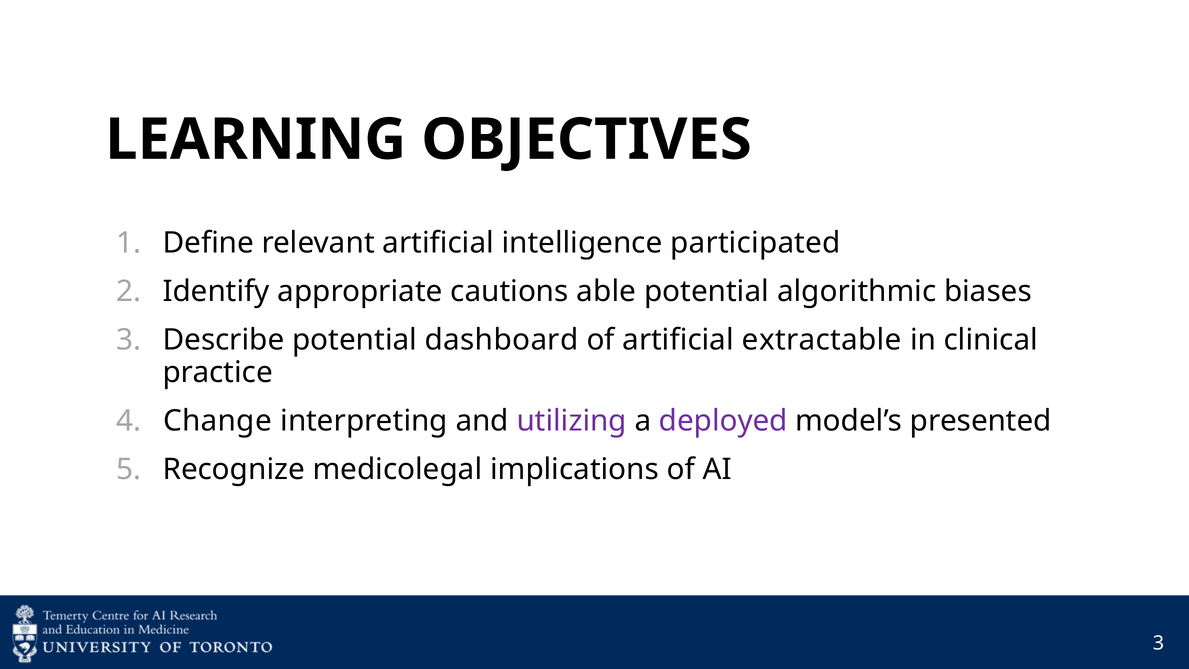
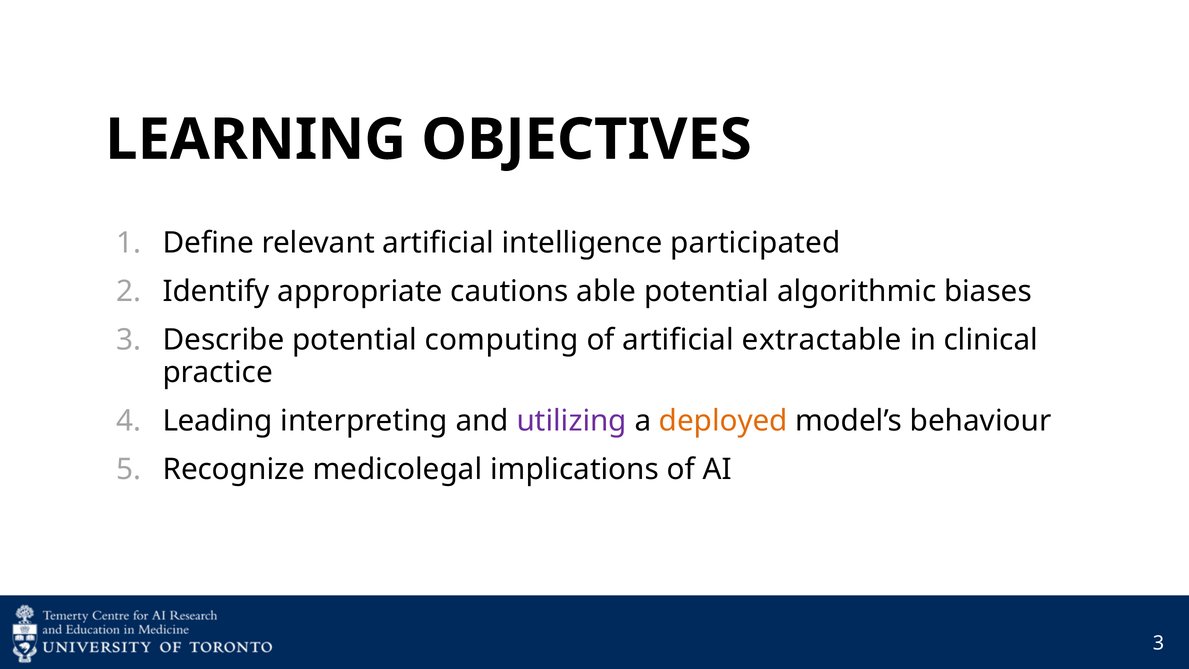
dashboard: dashboard -> computing
Change: Change -> Leading
deployed colour: purple -> orange
presented: presented -> behaviour
